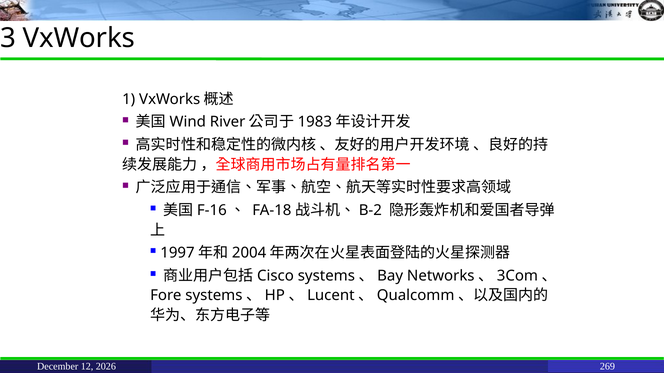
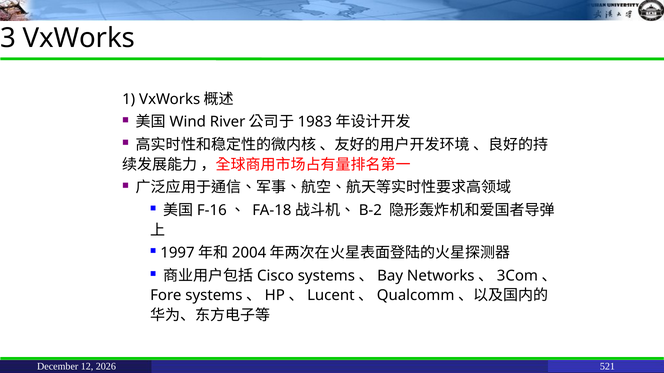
269: 269 -> 521
